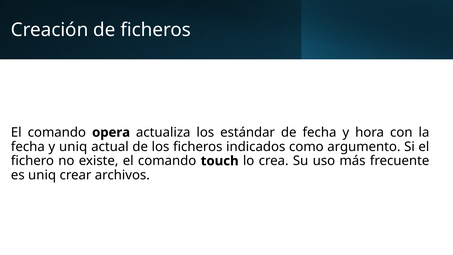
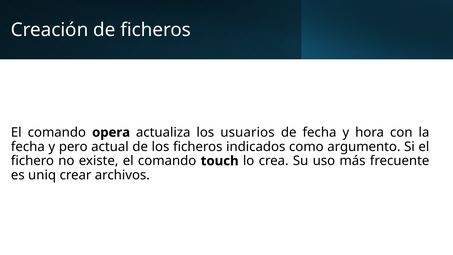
estándar: estándar -> usuarios
y uniq: uniq -> pero
